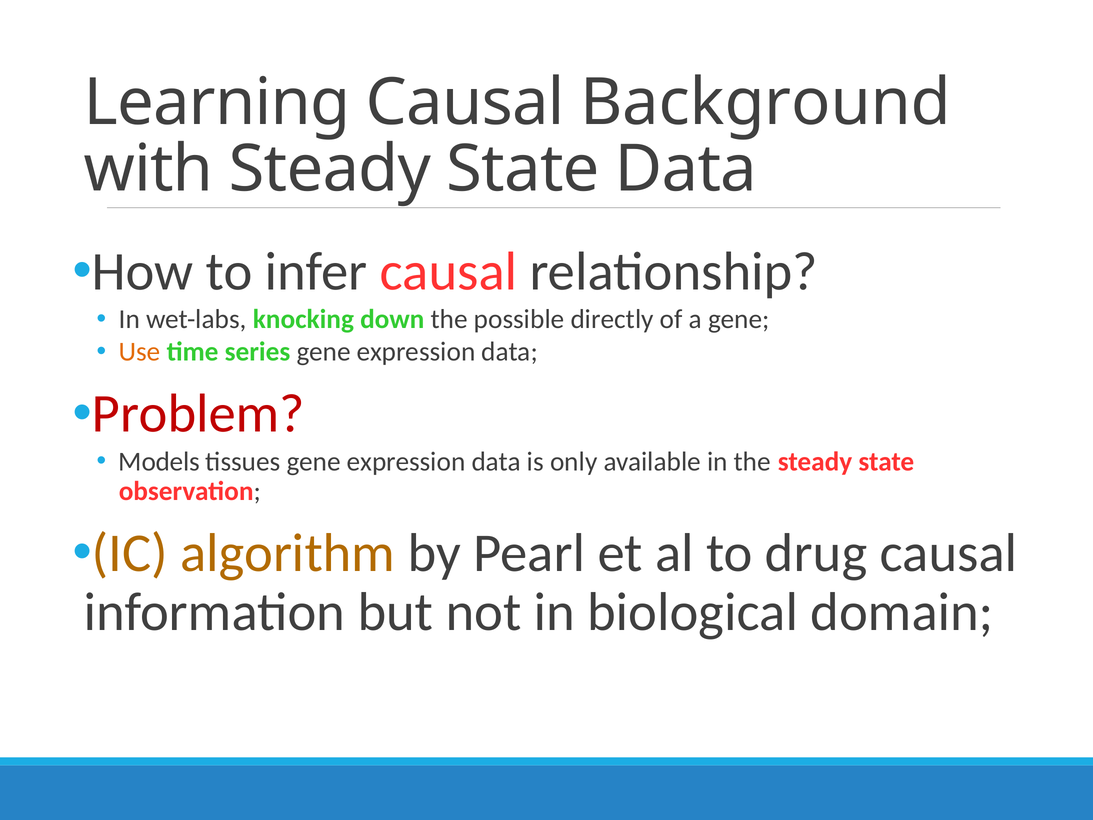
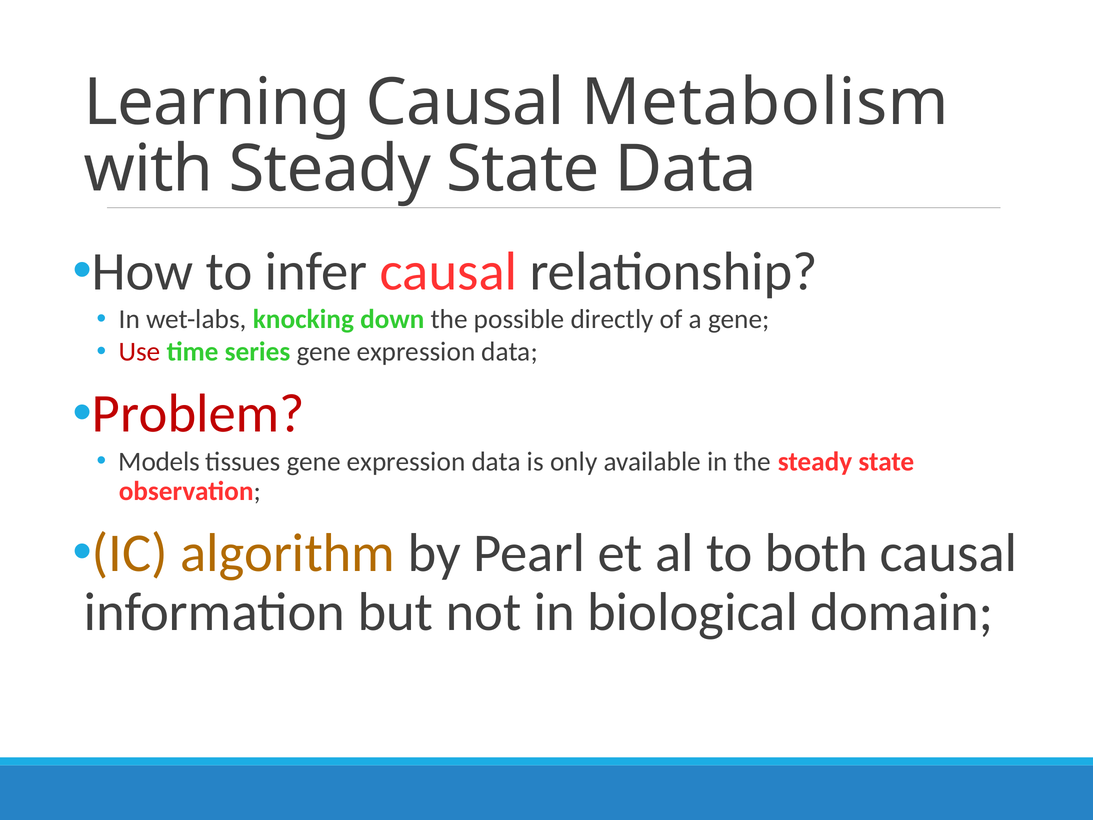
Background: Background -> Metabolism
Use colour: orange -> red
drug: drug -> both
